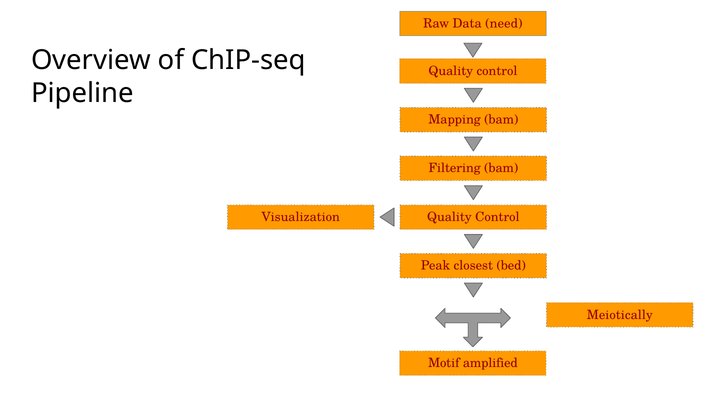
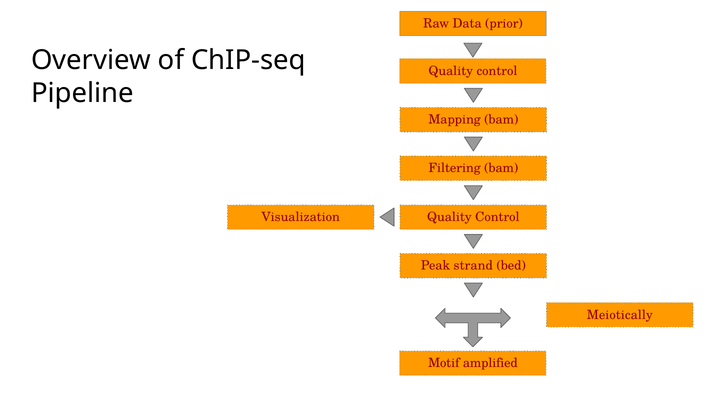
need: need -> prior
closest: closest -> strand
